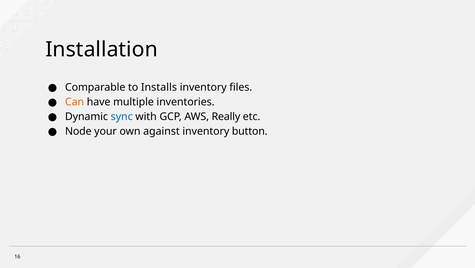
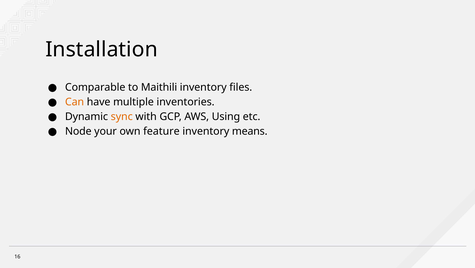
Installs: Installs -> Maithili
sync colour: blue -> orange
Really: Really -> Using
against: against -> feature
button: button -> means
